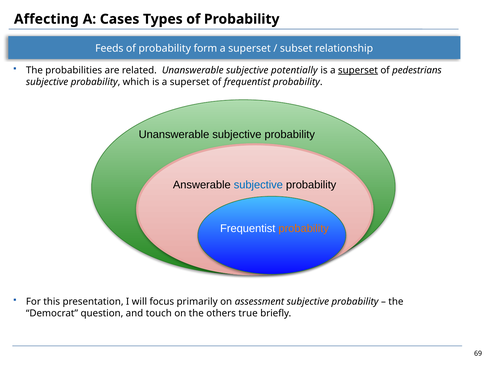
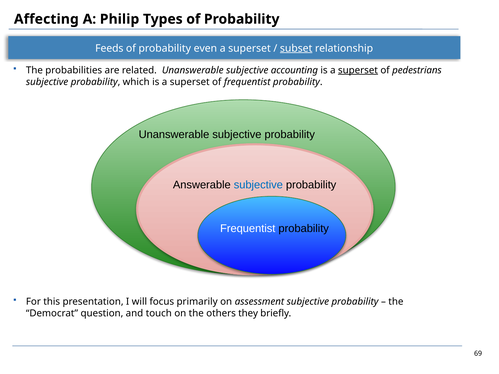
Cases: Cases -> Philip
form: form -> even
subset underline: none -> present
potentially: potentially -> accounting
probability at (304, 229) colour: orange -> black
true: true -> they
